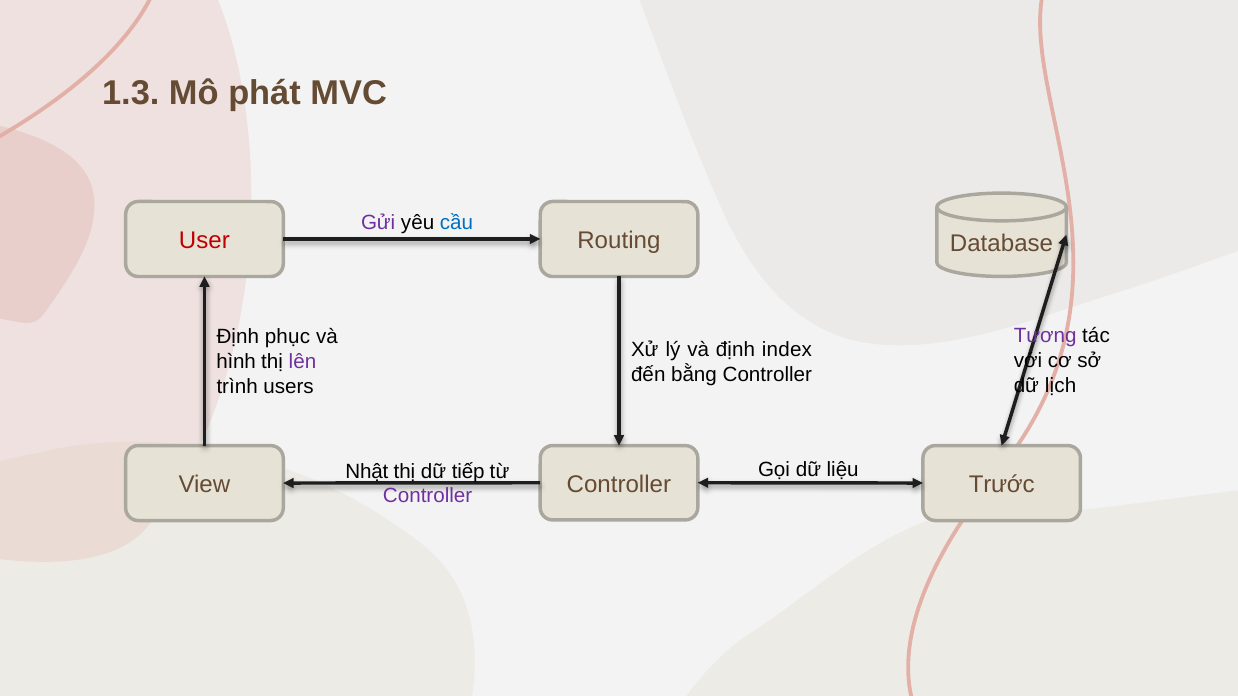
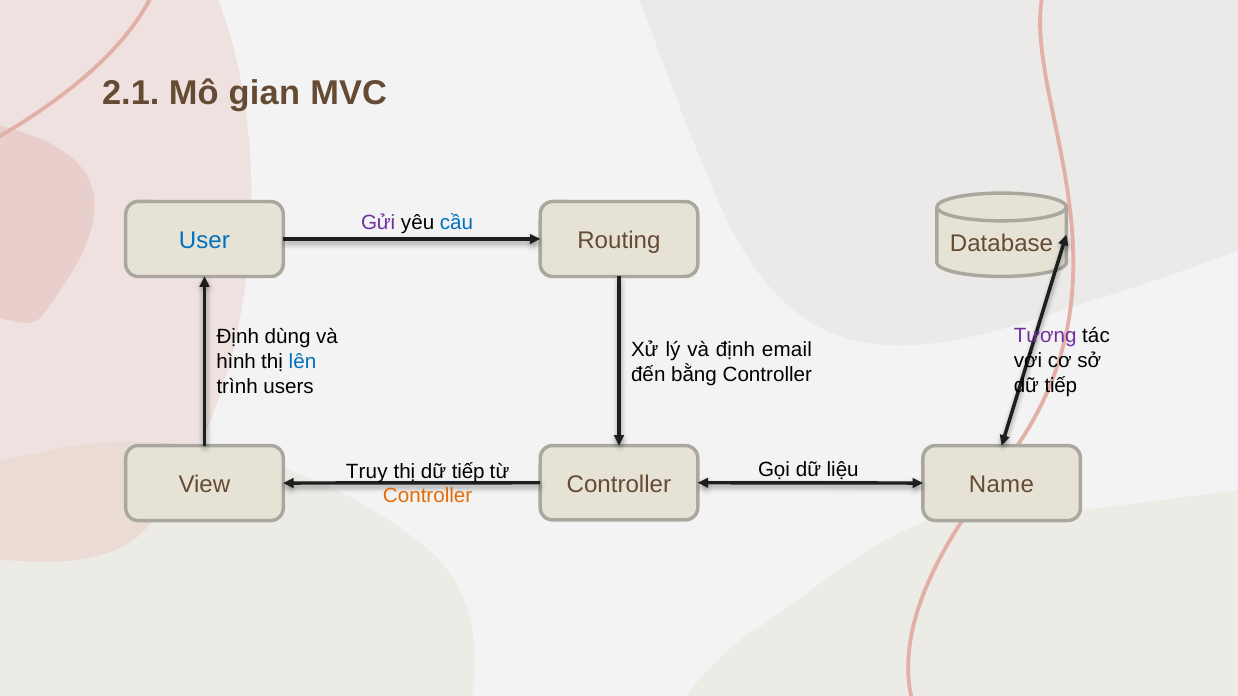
1.3: 1.3 -> 2.1
phát: phát -> gian
User colour: red -> blue
phục: phục -> dùng
index: index -> email
lên colour: purple -> blue
lịch at (1061, 386): lịch -> tiếp
Nhật: Nhật -> Truy
Trước: Trước -> Name
Controller at (428, 496) colour: purple -> orange
